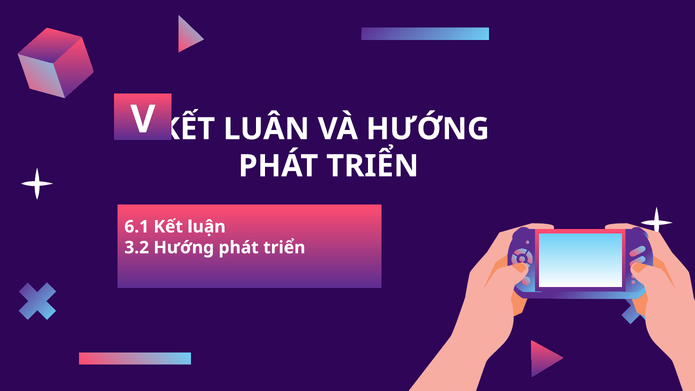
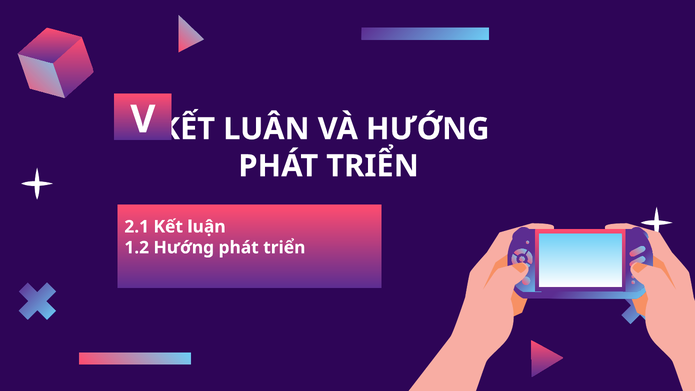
6.1: 6.1 -> 2.1
3.2: 3.2 -> 1.2
